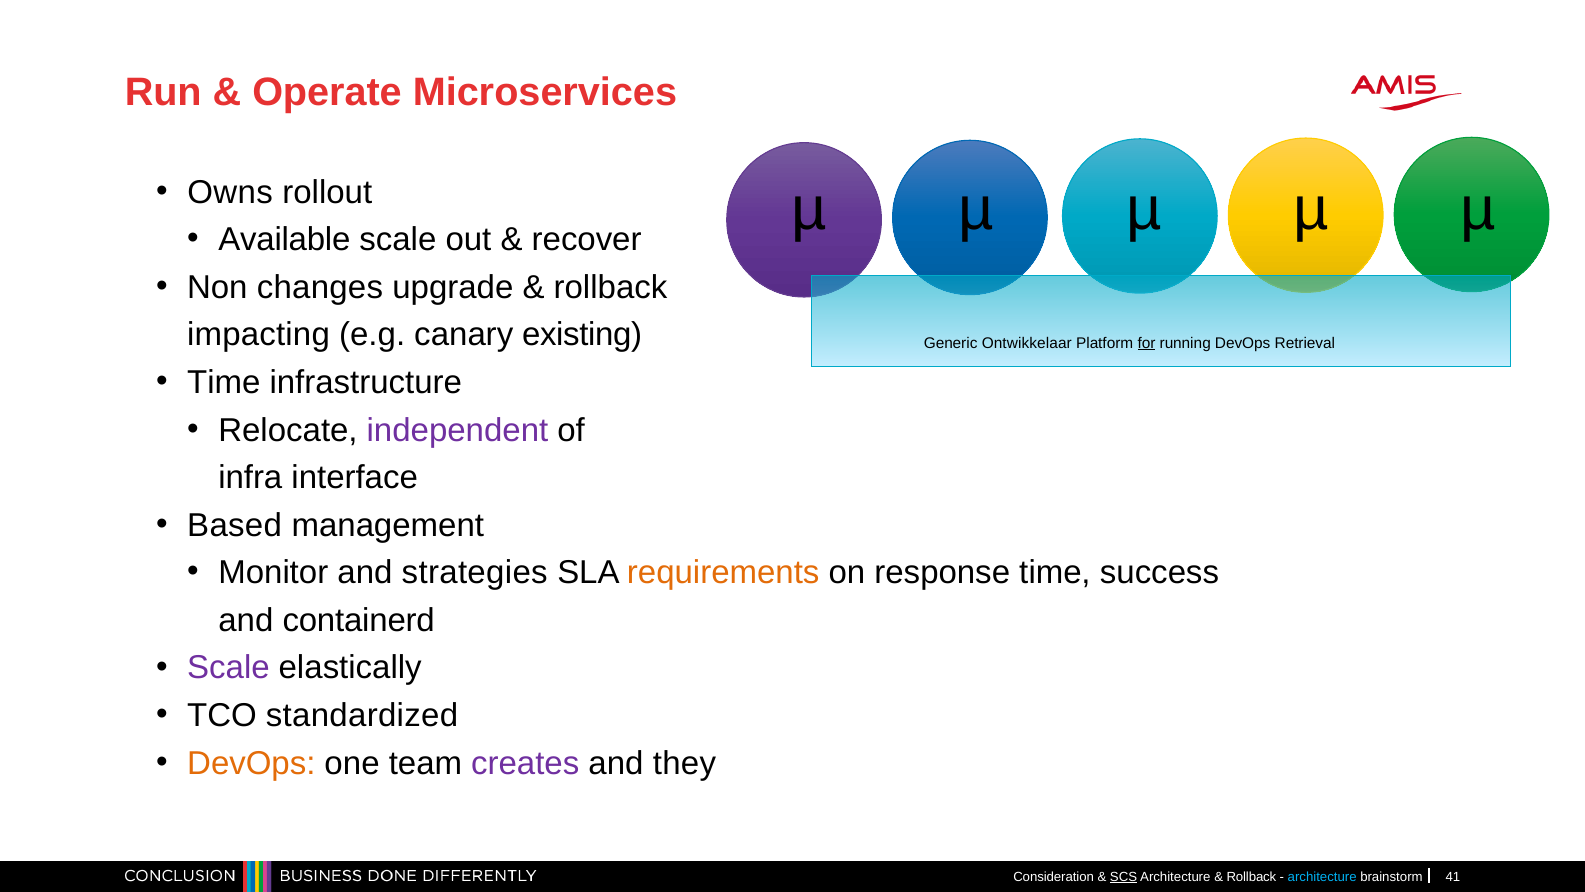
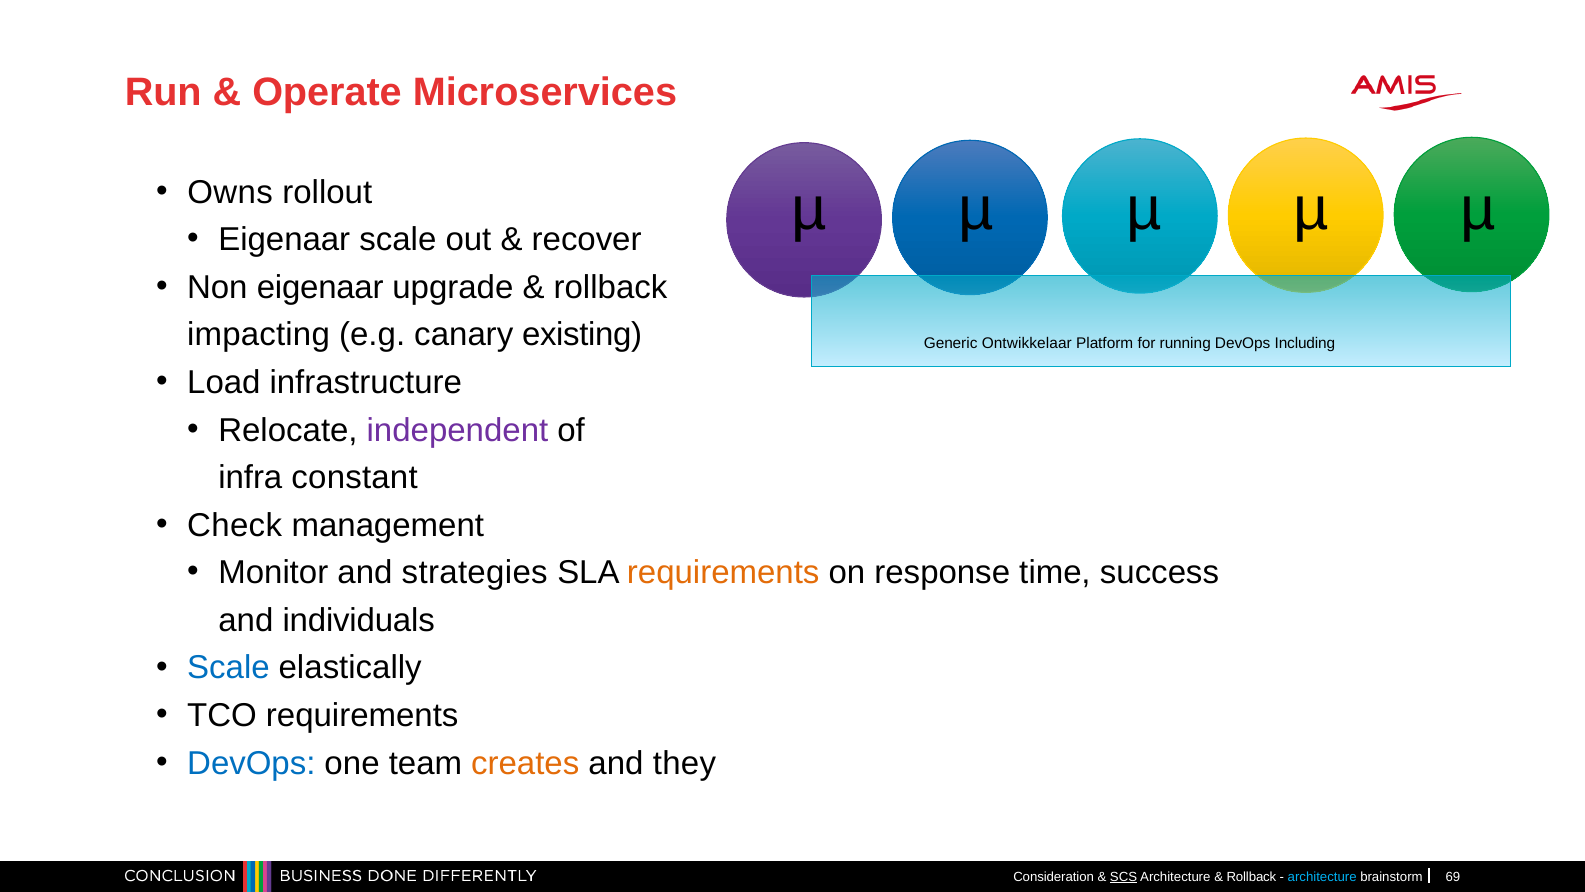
Available at (284, 240): Available -> Eigenaar
Non changes: changes -> eigenaar
for underline: present -> none
Retrieval: Retrieval -> Including
Time at (224, 382): Time -> Load
interface: interface -> constant
Based: Based -> Check
containerd: containerd -> individuals
Scale at (228, 668) colour: purple -> blue
TCO standardized: standardized -> requirements
DevOps at (251, 763) colour: orange -> blue
creates colour: purple -> orange
41: 41 -> 69
